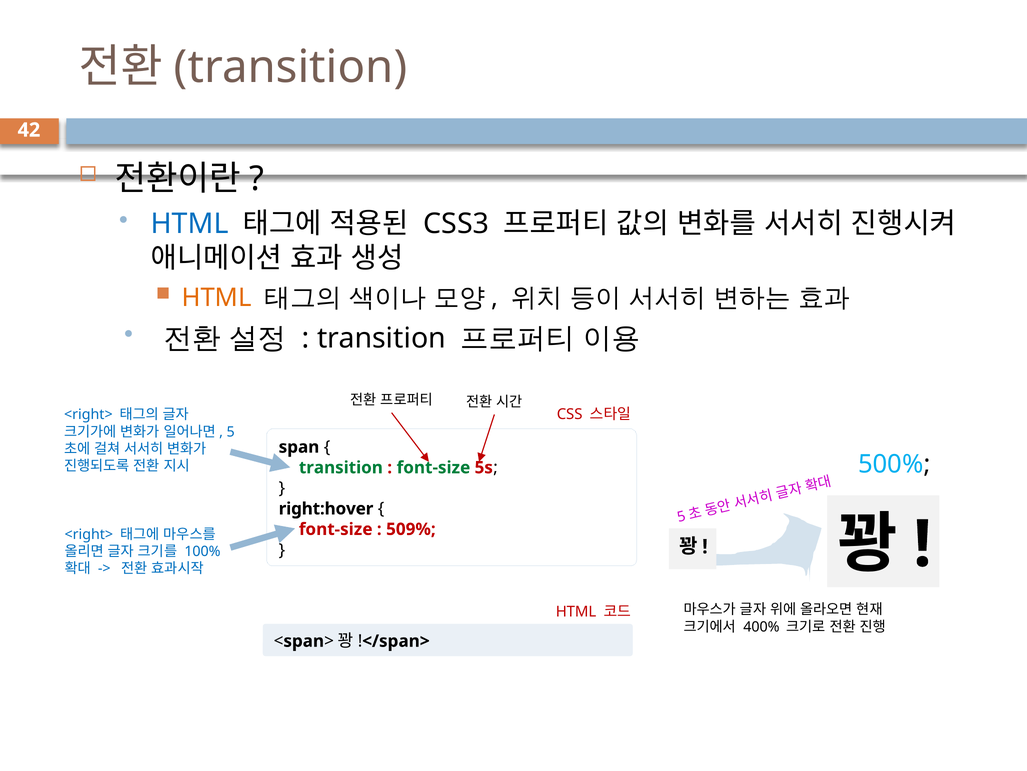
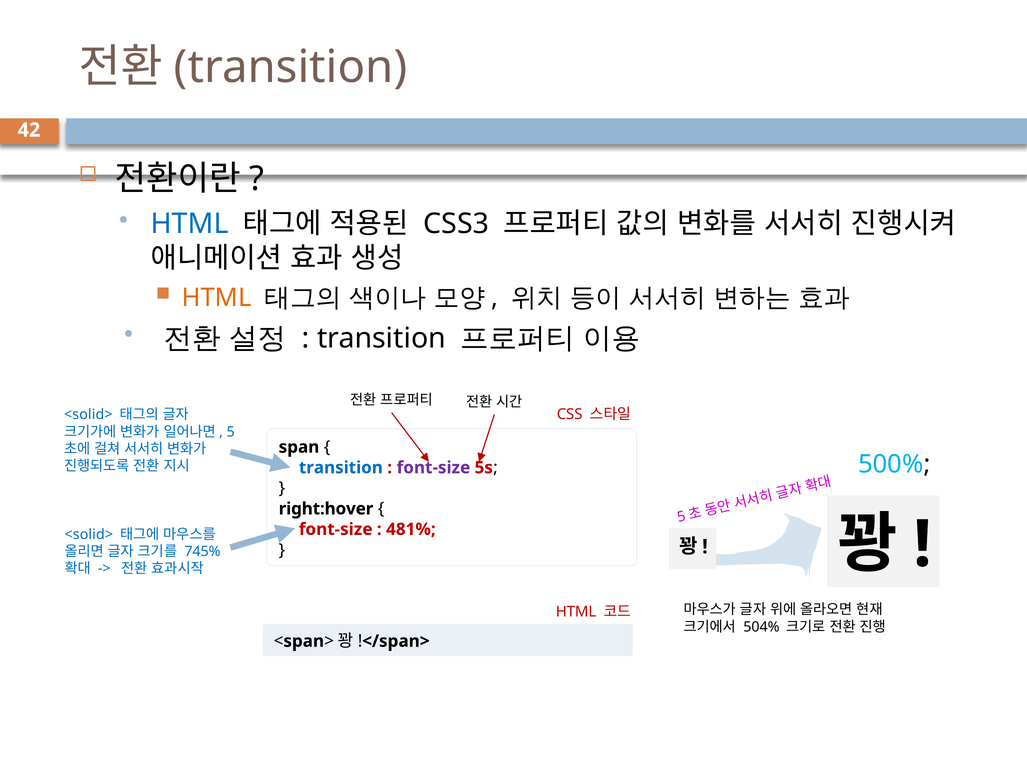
<right> at (88, 414): <right> -> <solid>
transition at (341, 467) colour: green -> blue
font-size at (433, 467) colour: green -> purple
509%: 509% -> 481%
<right> at (89, 534): <right> -> <solid>
100%: 100% -> 745%
400%: 400% -> 504%
